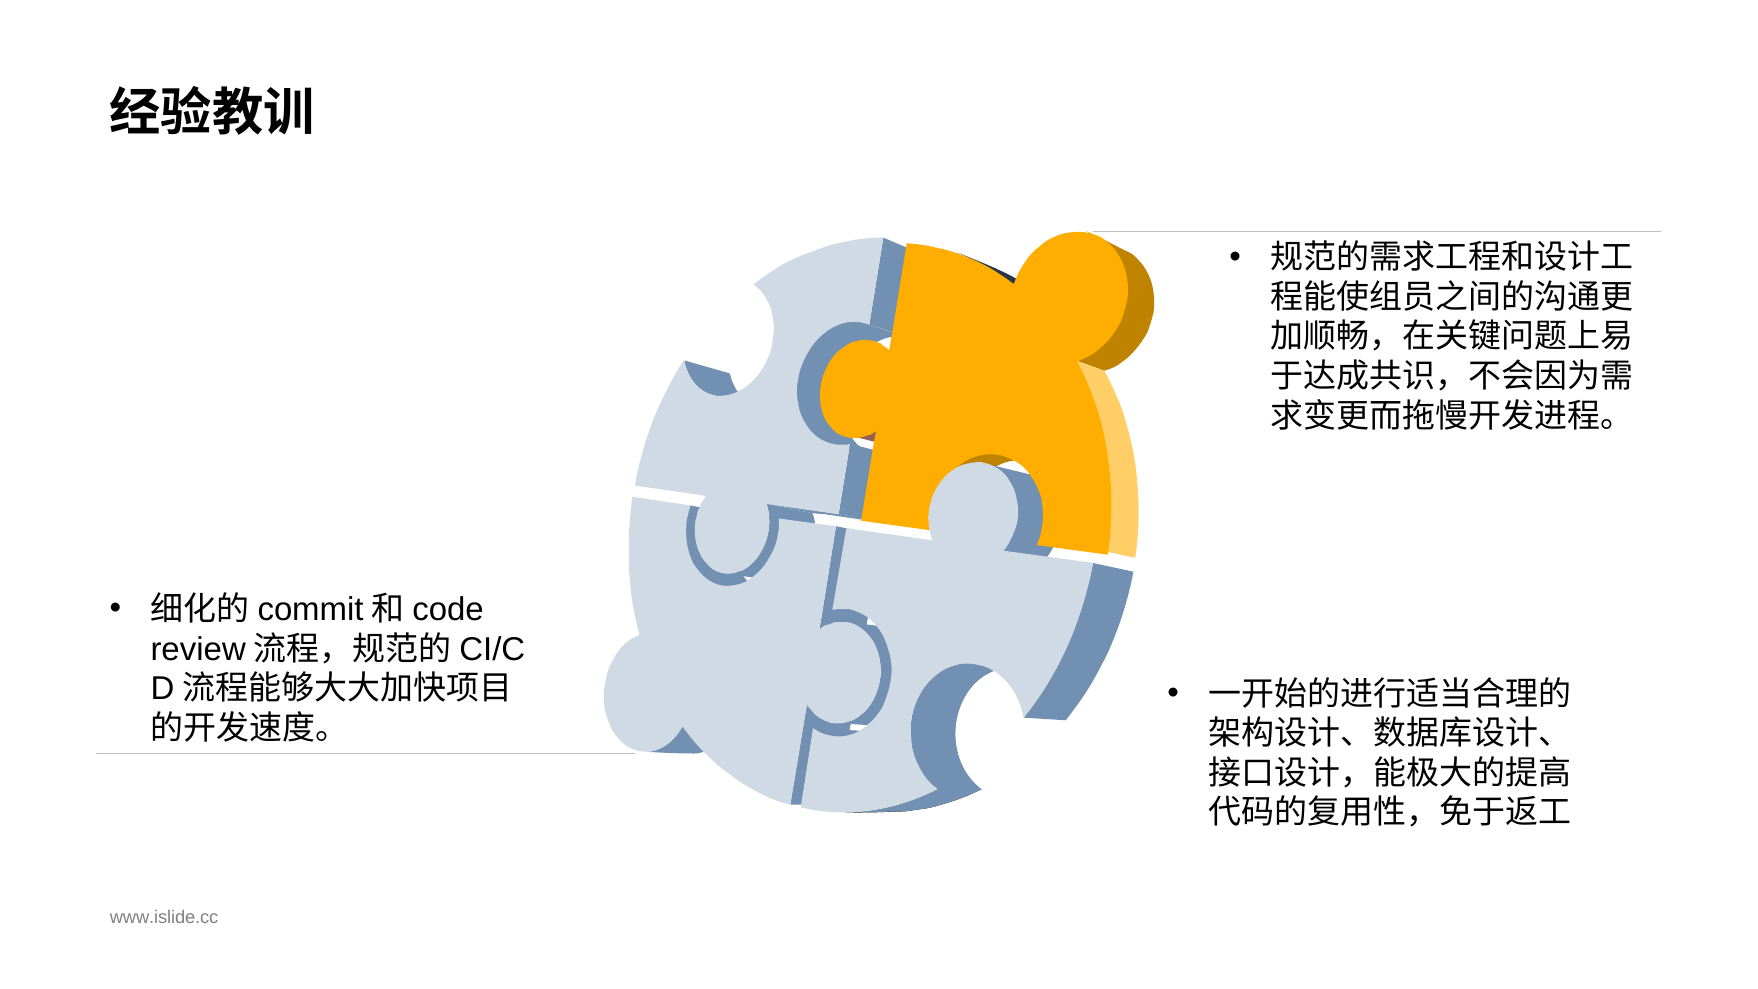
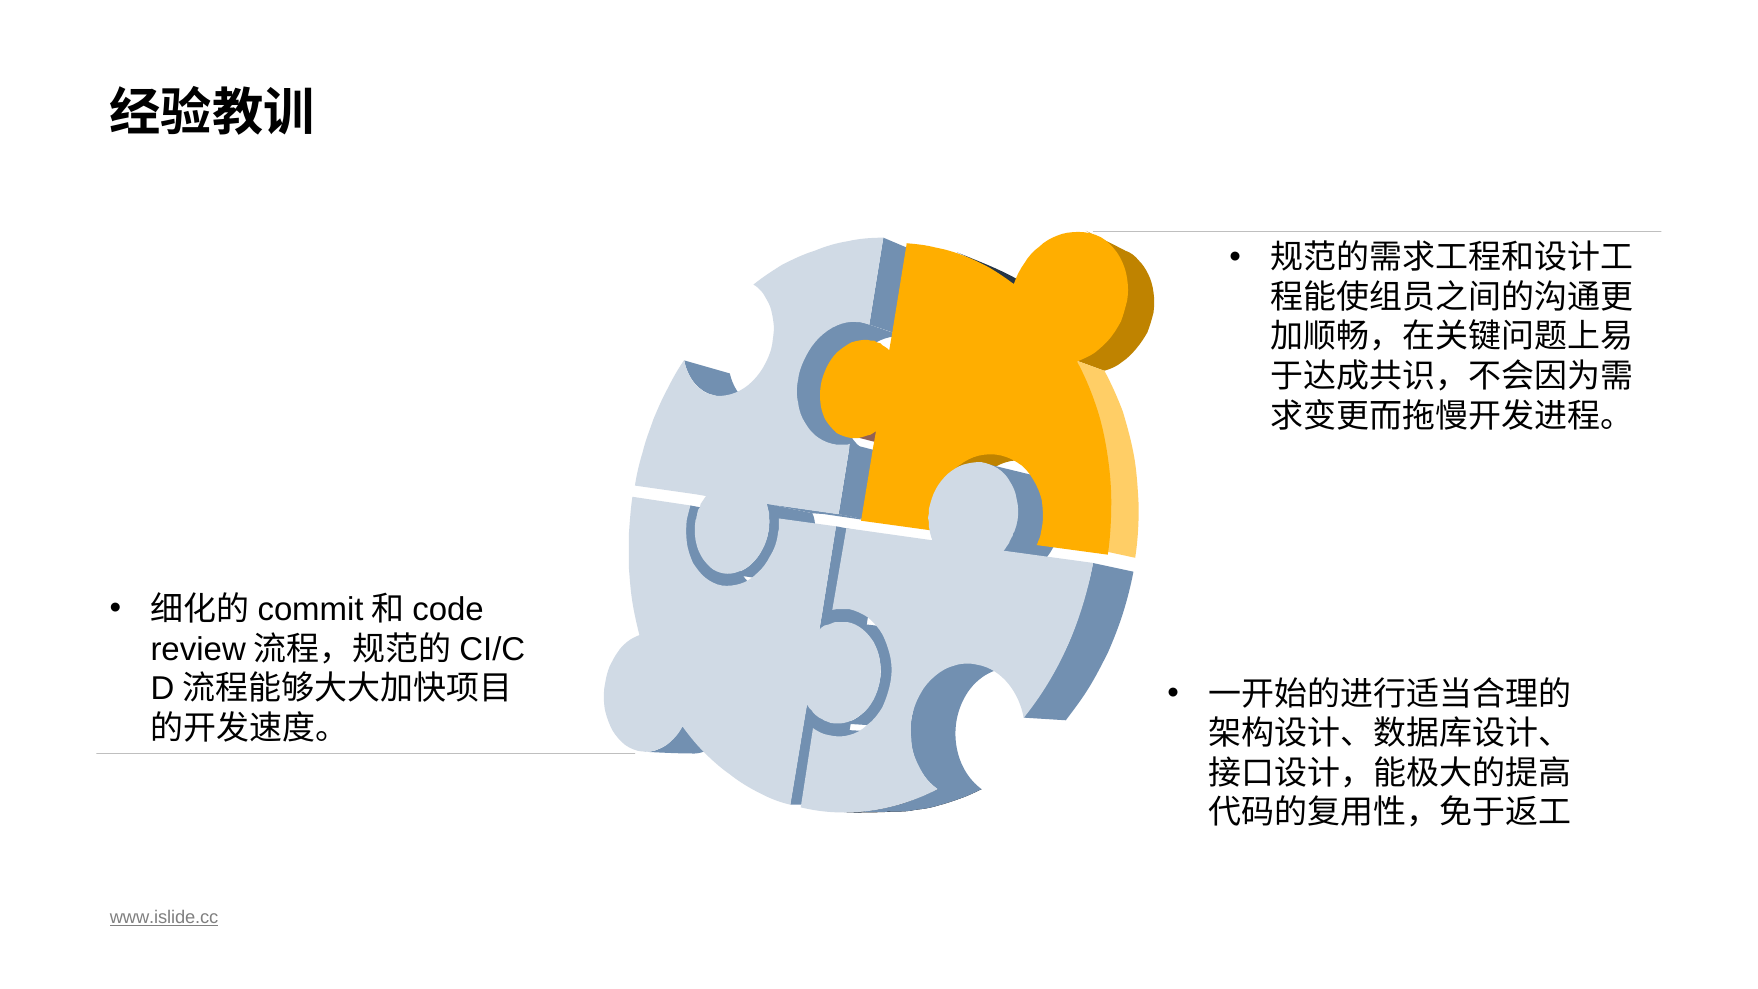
www.islide.cc underline: none -> present
